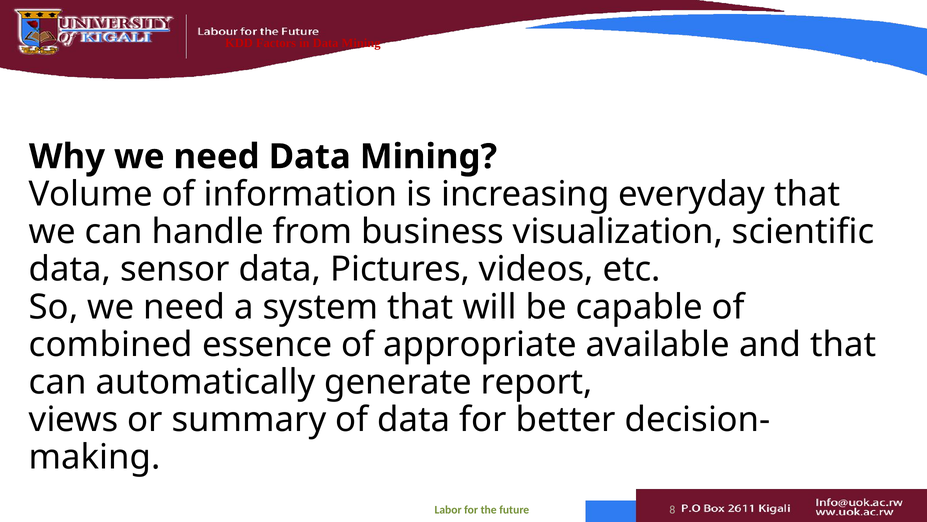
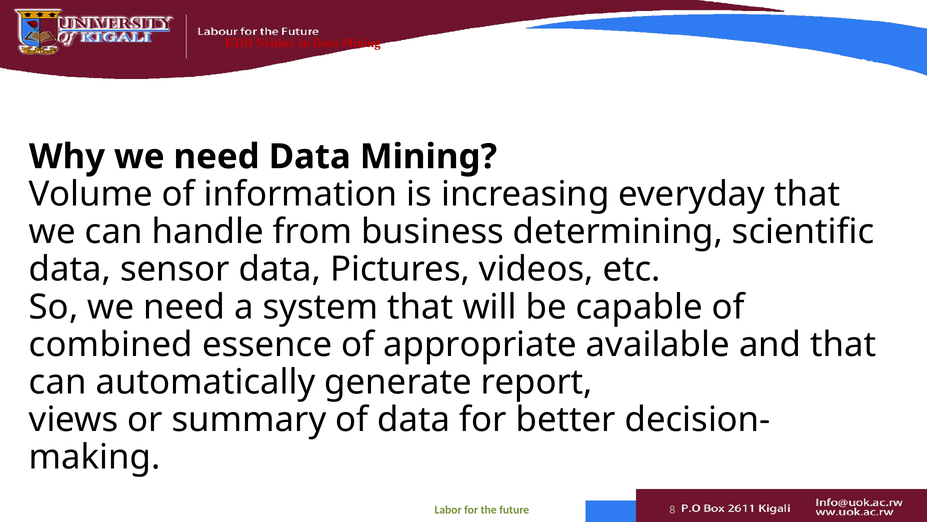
Factors: Factors -> Neither
visualization: visualization -> determining
